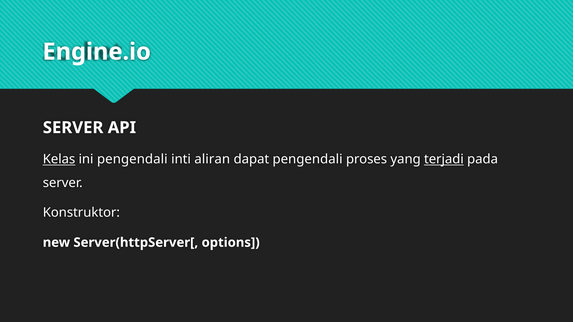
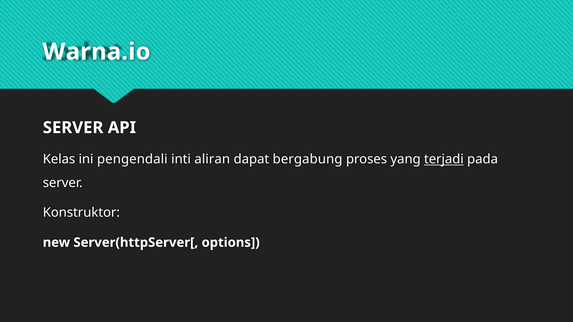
Engine.io: Engine.io -> Warna.io
Kelas underline: present -> none
dapat pengendali: pengendali -> bergabung
